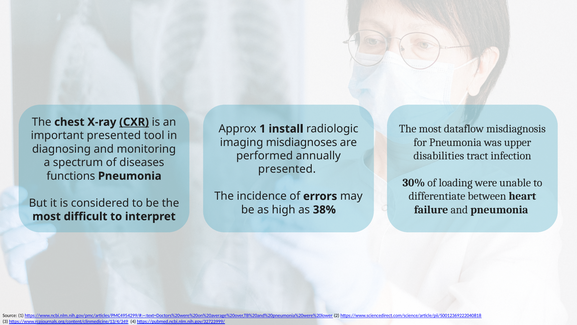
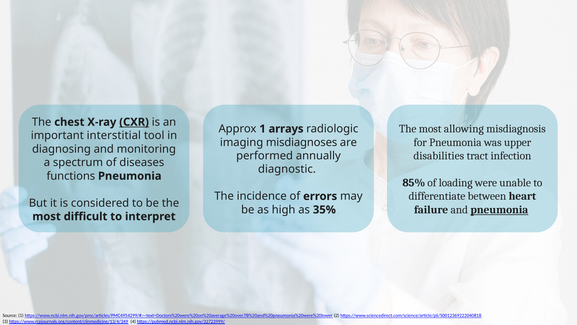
dataflow: dataflow -> allowing
install: install -> arrays
important presented: presented -> interstitial
presented at (287, 169): presented -> diagnostic
30%: 30% -> 85%
pneumonia at (499, 209) underline: none -> present
38%: 38% -> 35%
